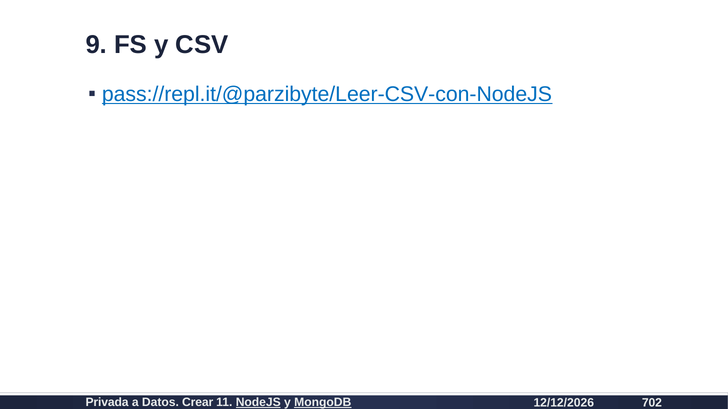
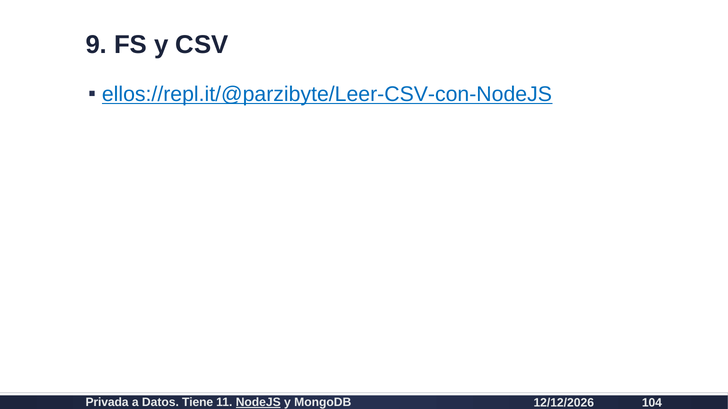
pass://repl.it/@parzibyte/Leer-CSV-con-NodeJS: pass://repl.it/@parzibyte/Leer-CSV-con-NodeJS -> ellos://repl.it/@parzibyte/Leer-CSV-con-NodeJS
Crear: Crear -> Tiene
MongoDB underline: present -> none
702: 702 -> 104
